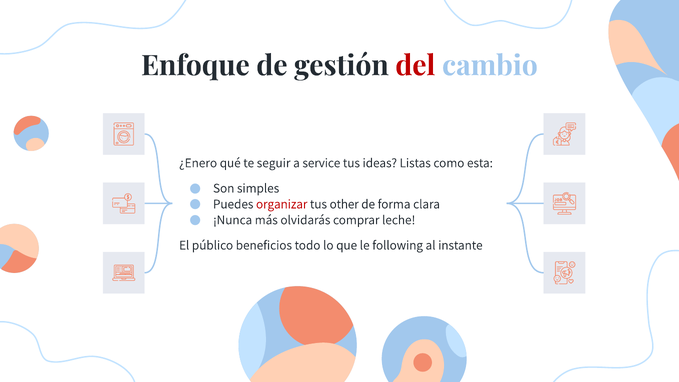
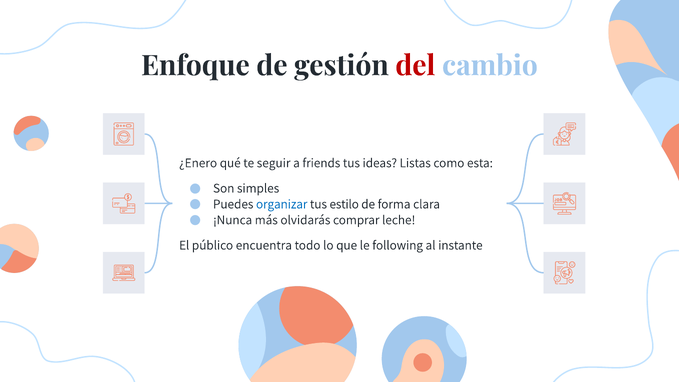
service: service -> friends
organizar colour: red -> blue
other: other -> estilo
beneficios: beneficios -> encuentra
